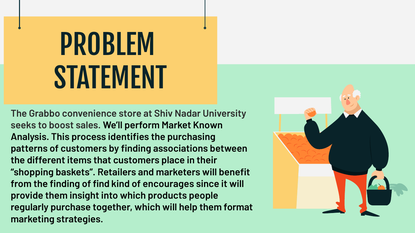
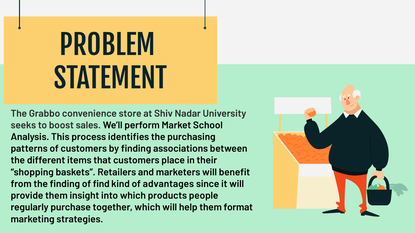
Known: Known -> School
encourages: encourages -> advantages
